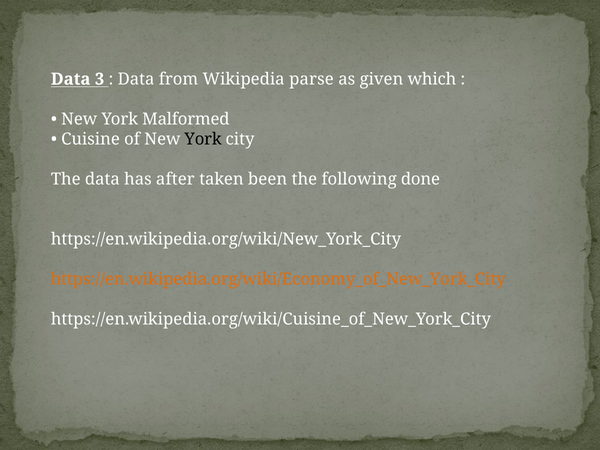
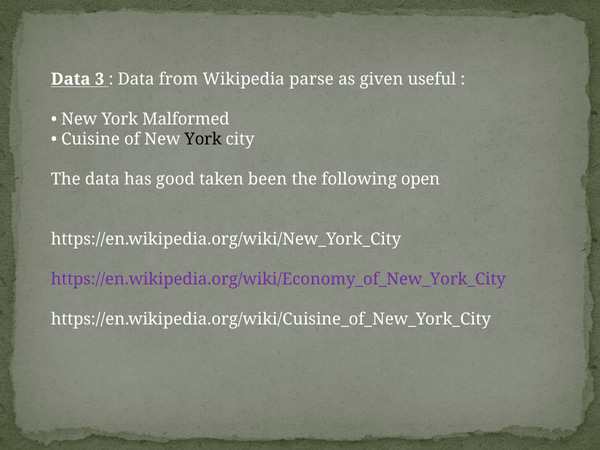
which: which -> useful
after: after -> good
done: done -> open
https://en.wikipedia.org/wiki/Economy_of_New_York_City colour: orange -> purple
